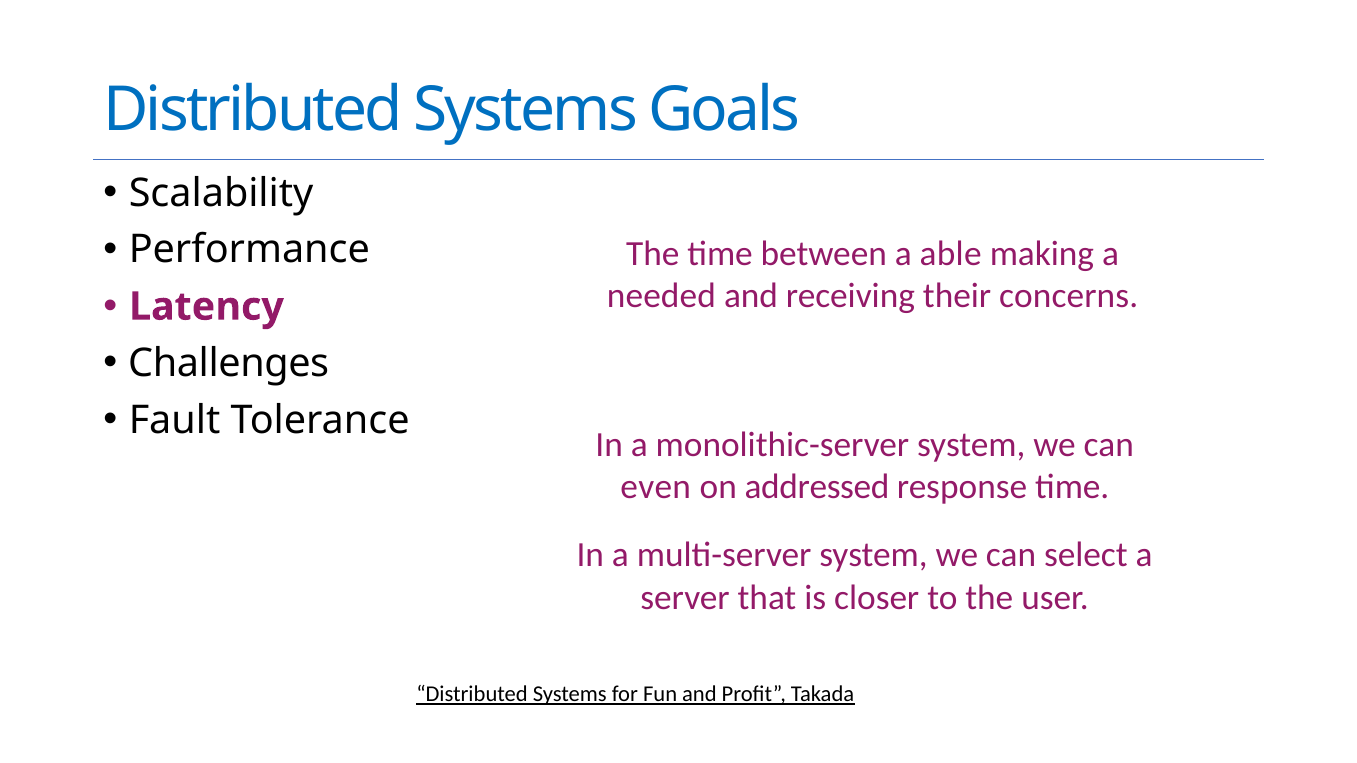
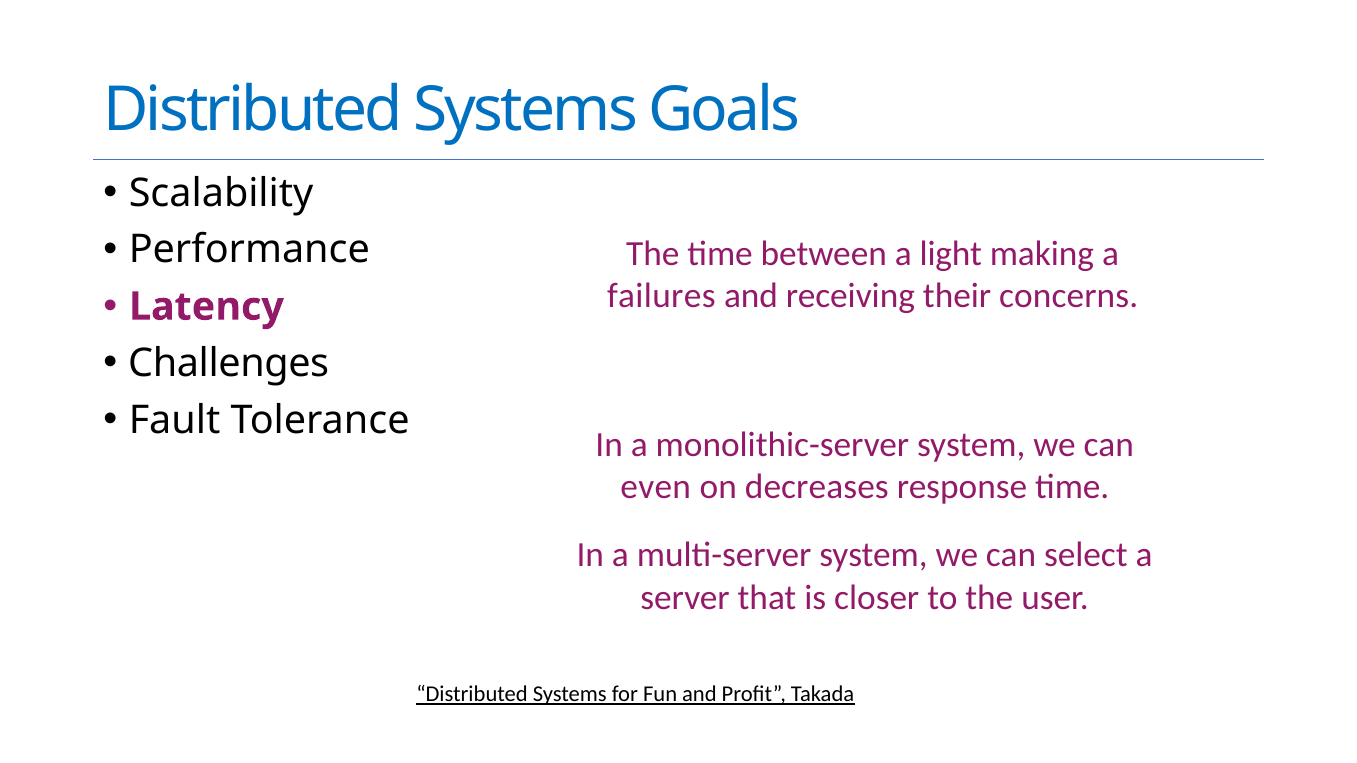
able: able -> light
needed: needed -> failures
addressed: addressed -> decreases
